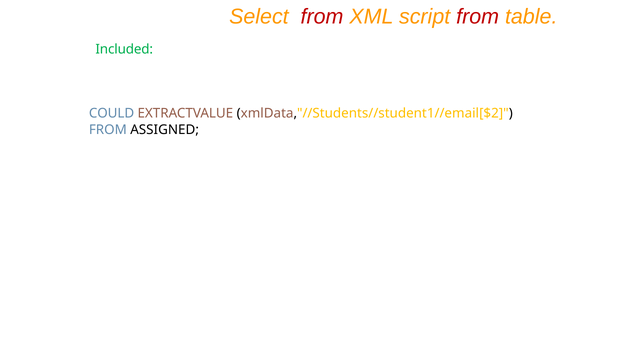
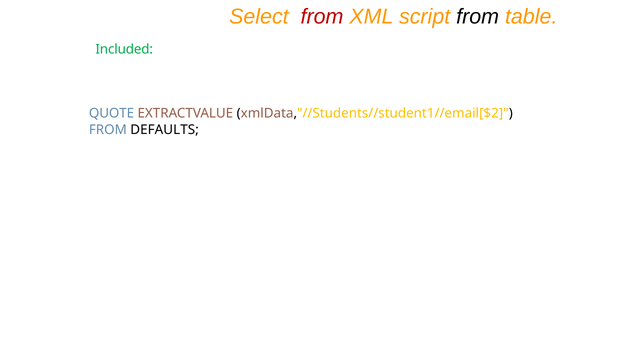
from at (478, 17) colour: red -> black
COULD: COULD -> QUOTE
ASSIGNED: ASSIGNED -> DEFAULTS
